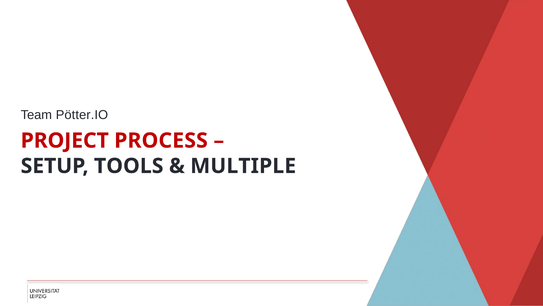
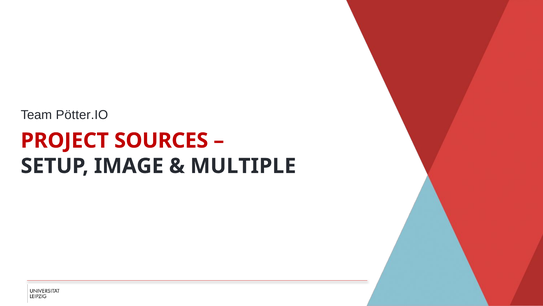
PROCESS: PROCESS -> SOURCES
TOOLS: TOOLS -> IMAGE
